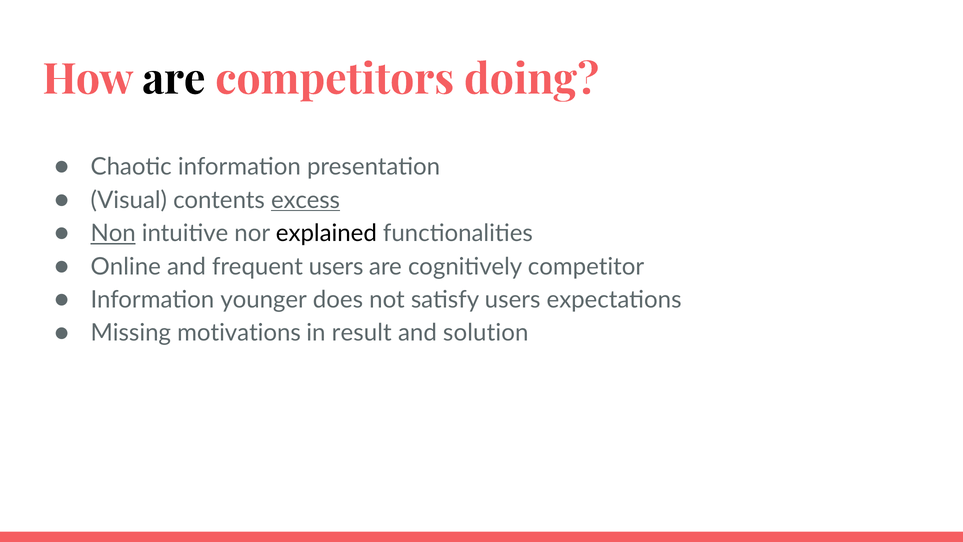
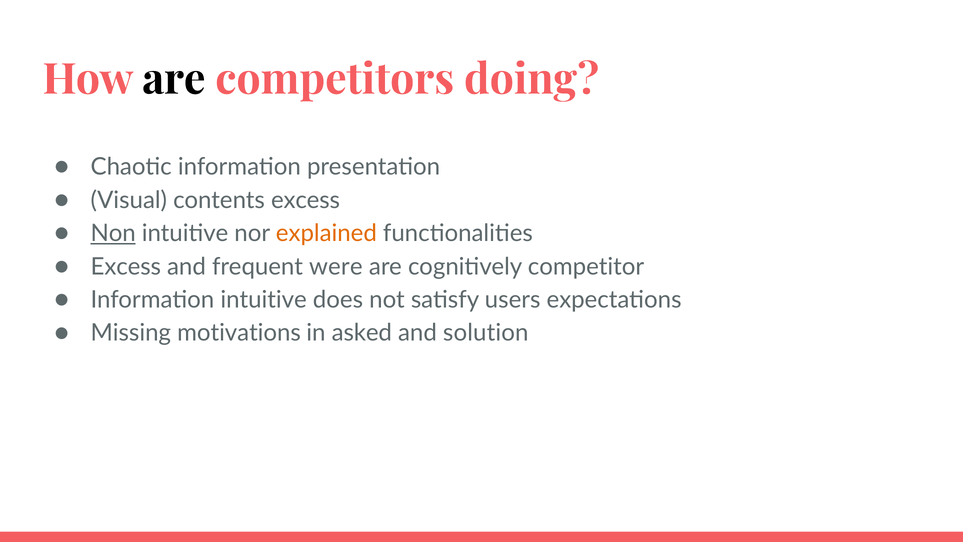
excess at (305, 200) underline: present -> none
explained colour: black -> orange
Online at (126, 266): Online -> Excess
frequent users: users -> were
Information younger: younger -> intuitive
result: result -> asked
